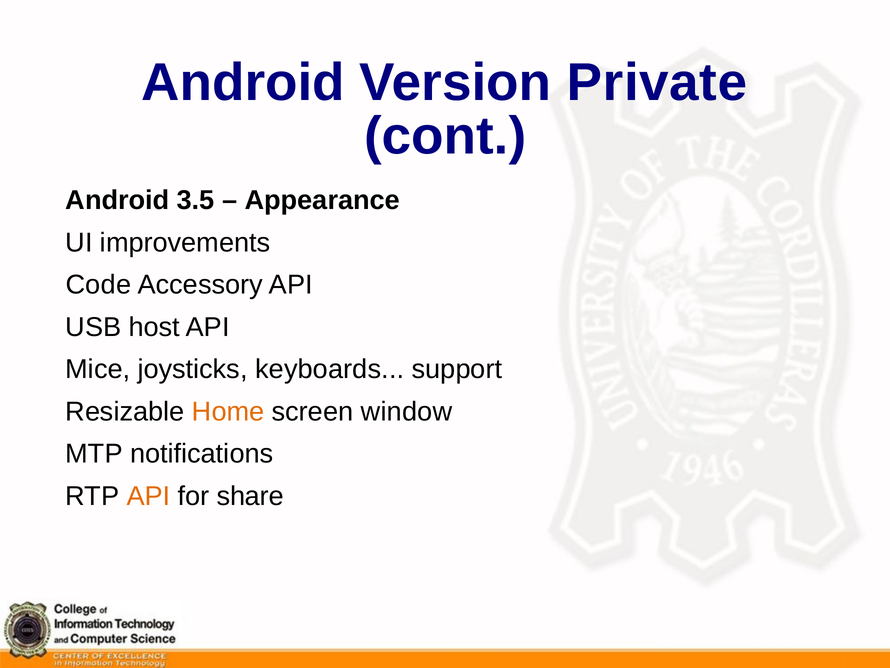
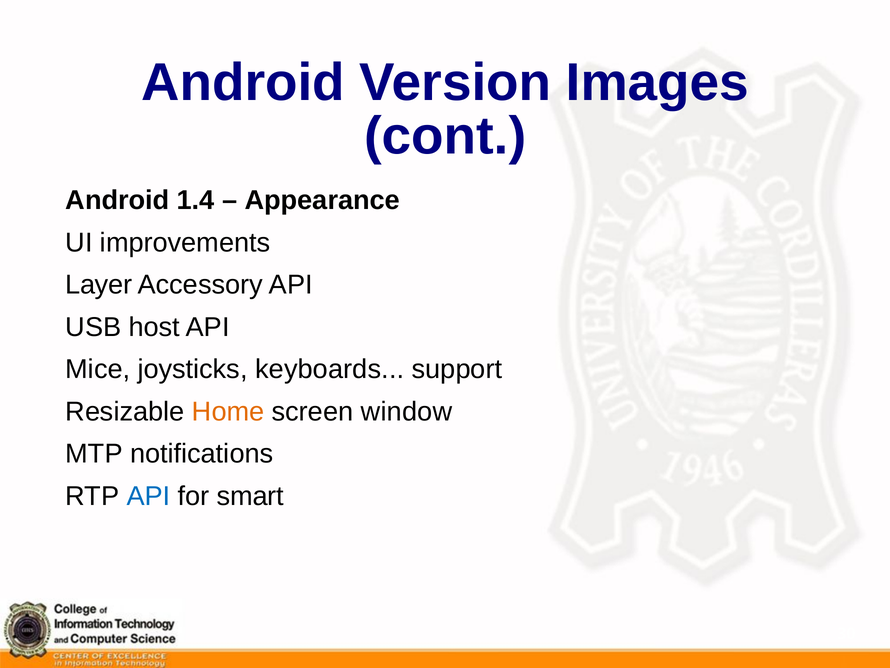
Private: Private -> Images
3.5: 3.5 -> 1.4
Code: Code -> Layer
API at (148, 496) colour: orange -> blue
share: share -> smart
